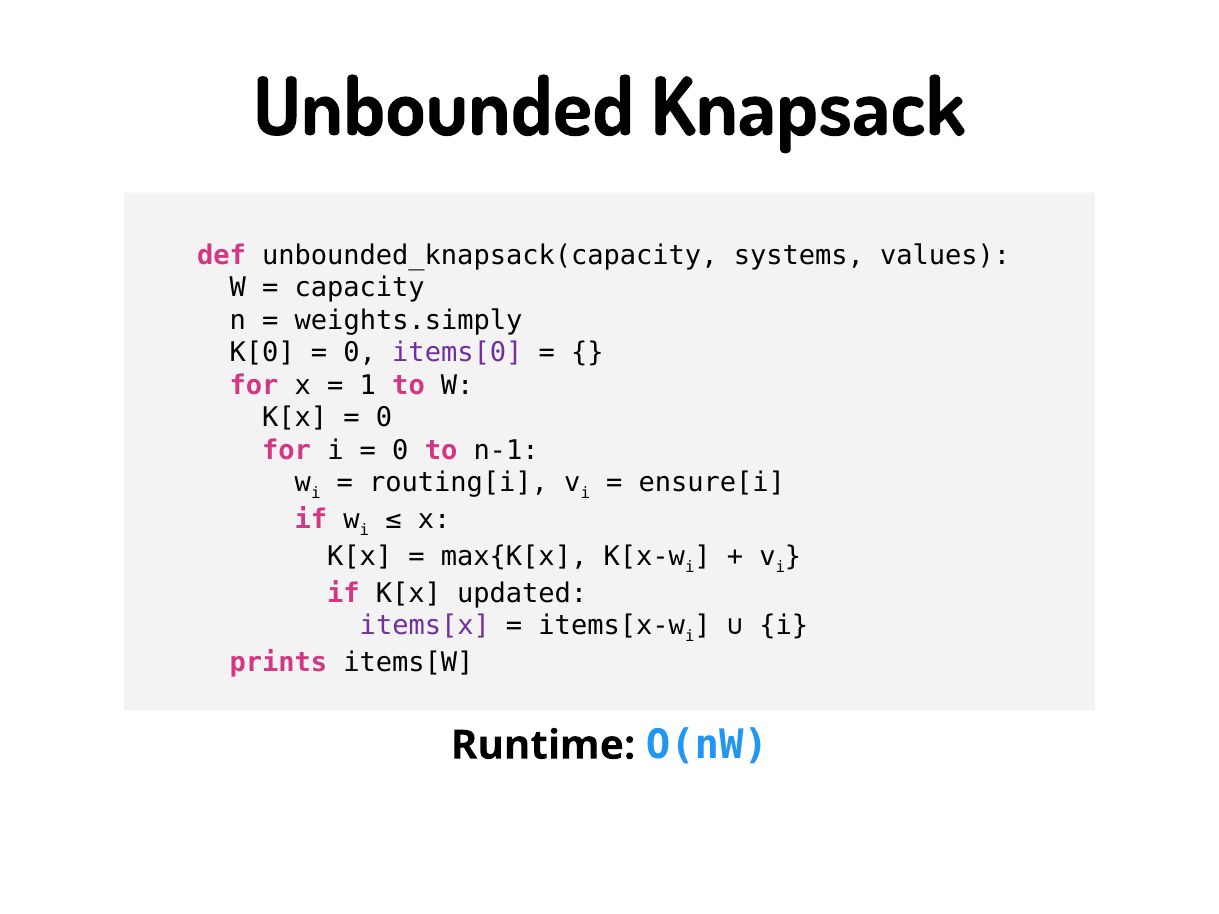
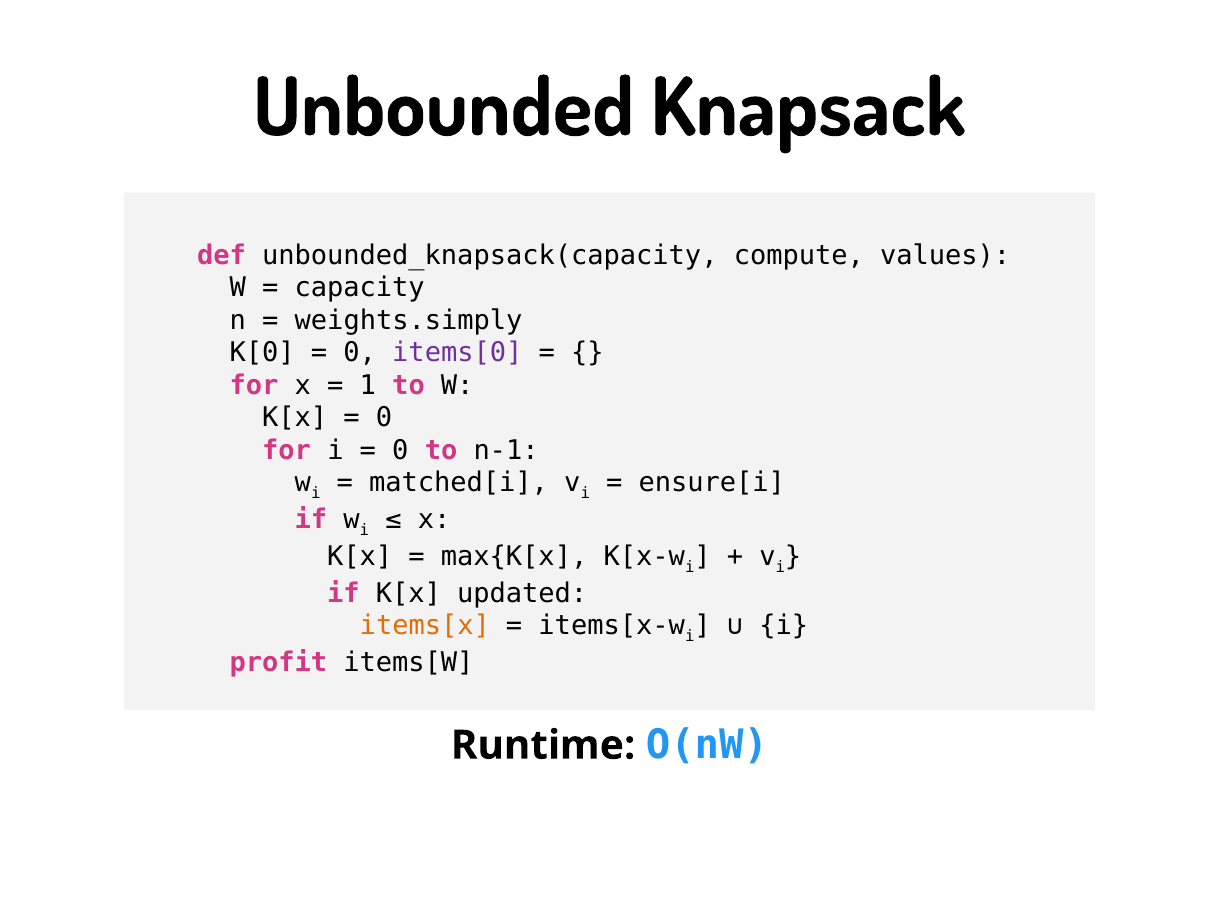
systems: systems -> compute
routing[i: routing[i -> matched[i
items[x colour: purple -> orange
prints: prints -> profit
